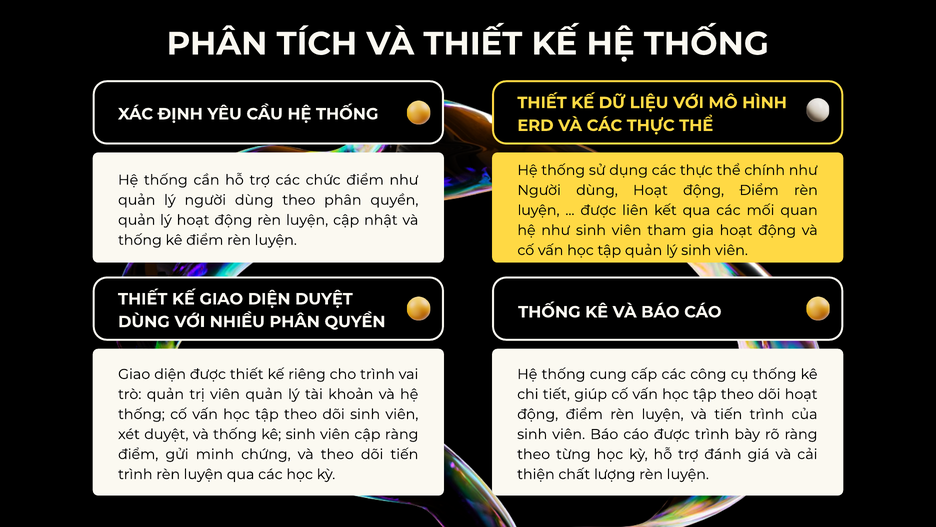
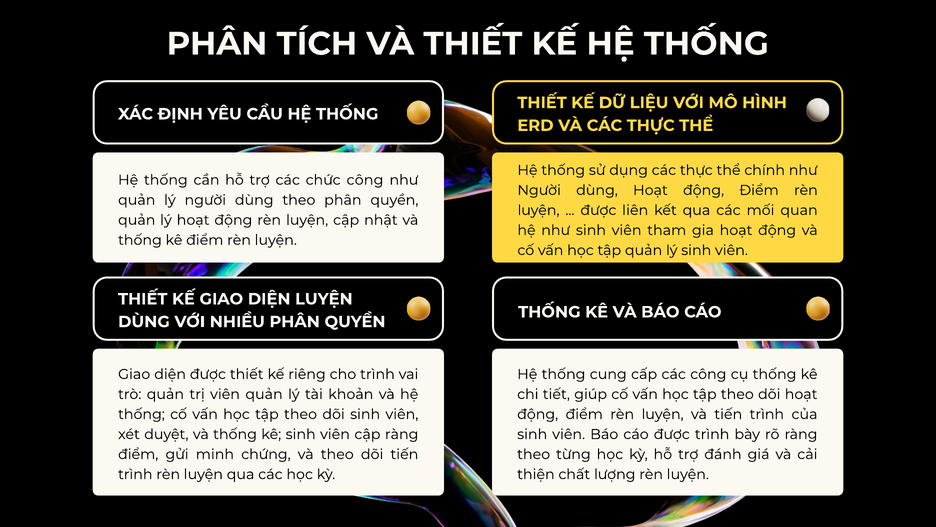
chức điểm: điểm -> công
DIỆN DUYỆT: DUYỆT -> LUYỆN
